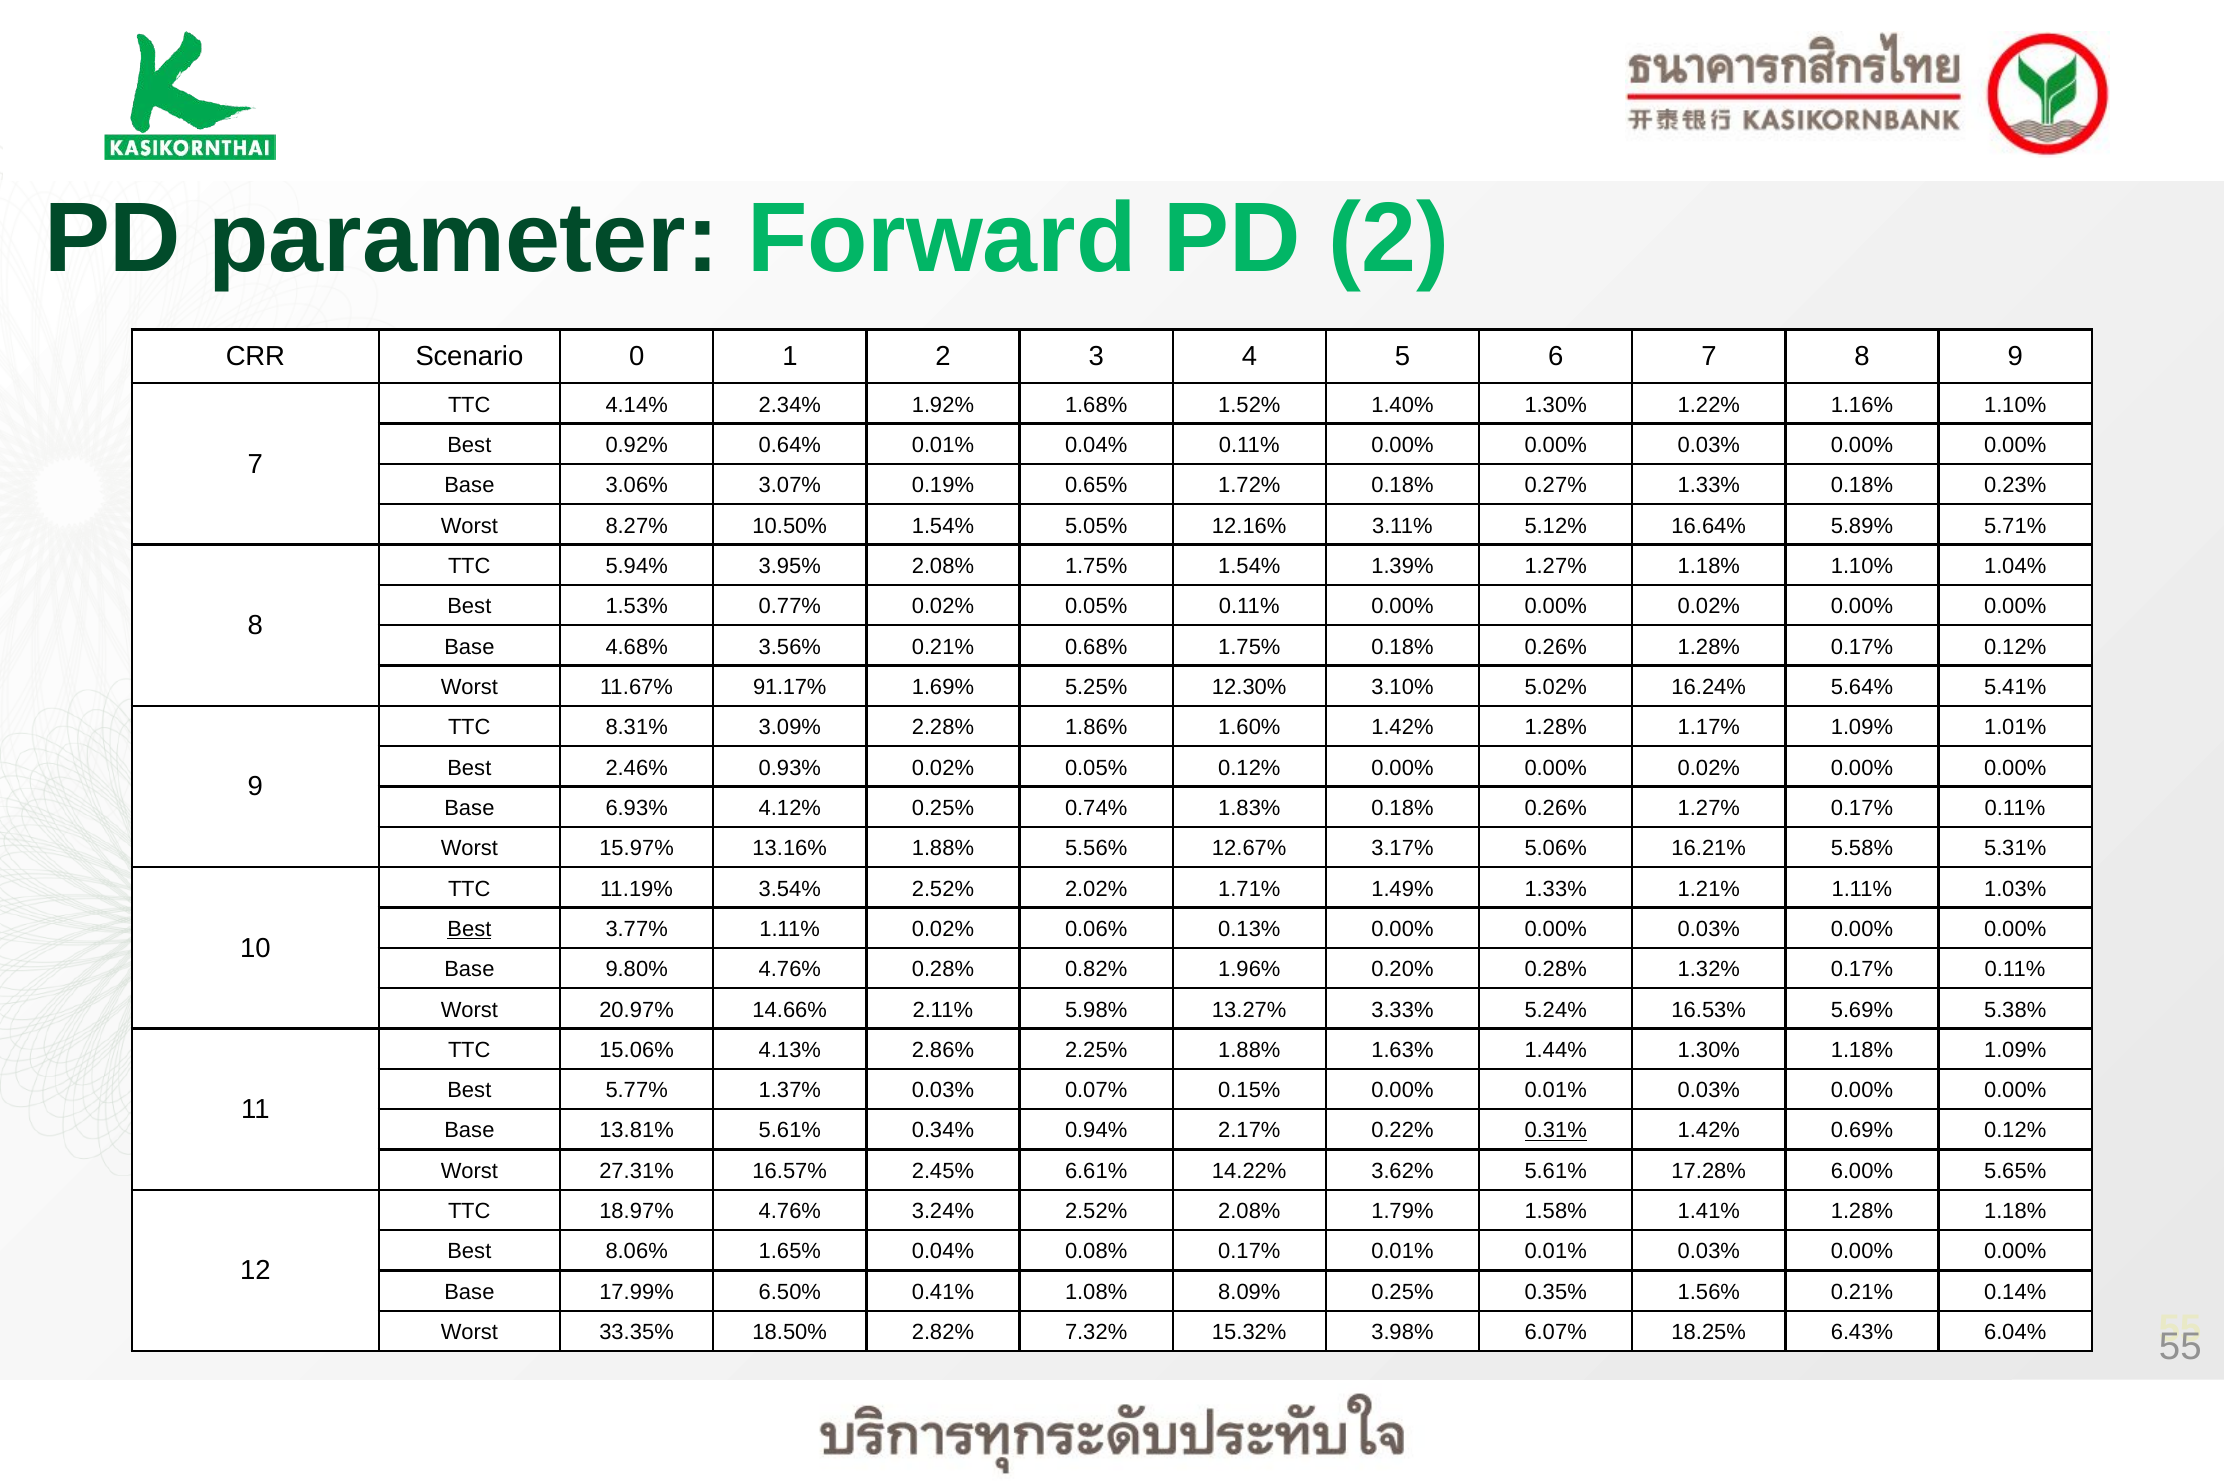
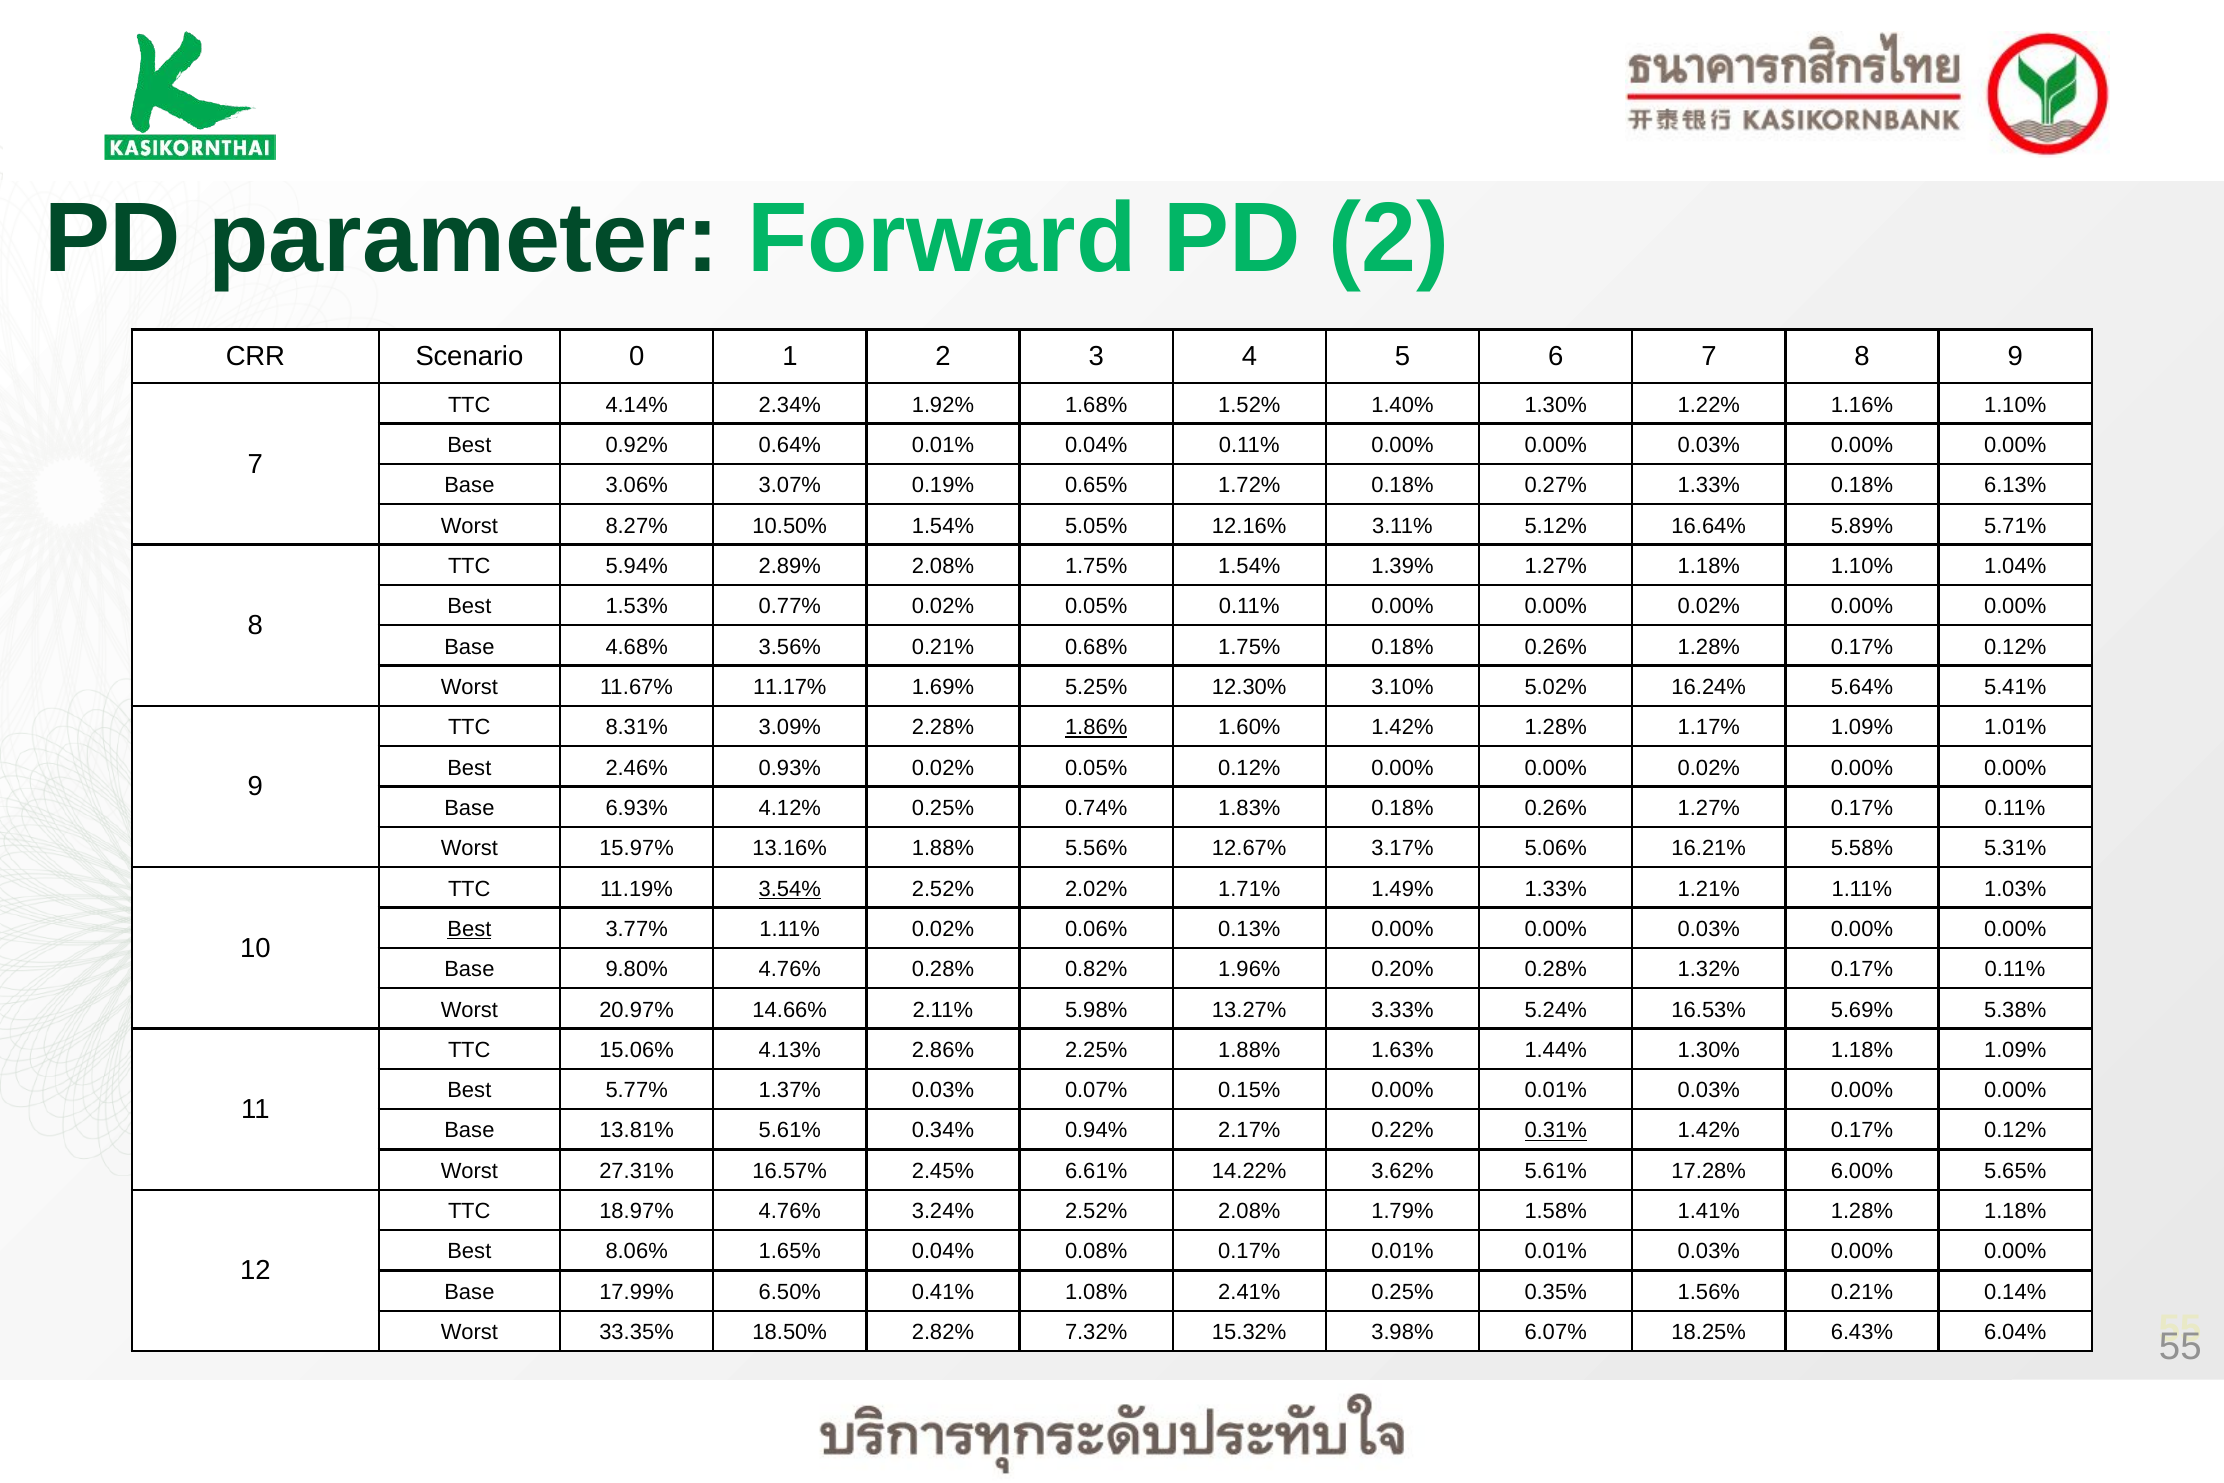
0.23%: 0.23% -> 6.13%
3.95%: 3.95% -> 2.89%
91.17%: 91.17% -> 11.17%
1.86% underline: none -> present
3.54% underline: none -> present
1.42% 0.69%: 0.69% -> 0.17%
8.09%: 8.09% -> 2.41%
